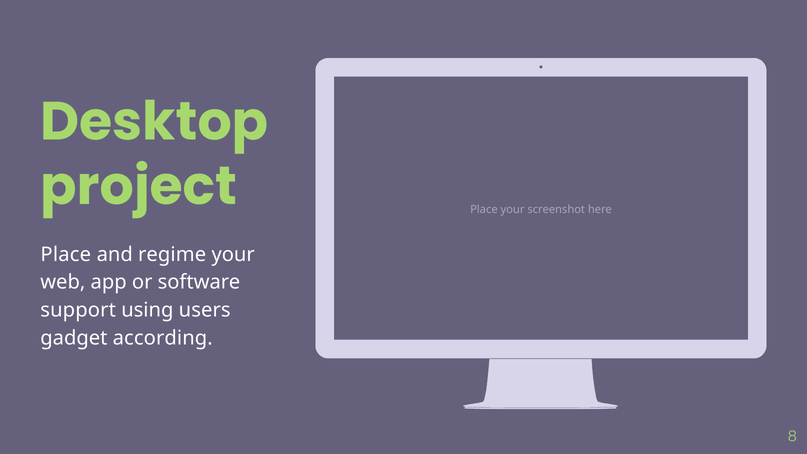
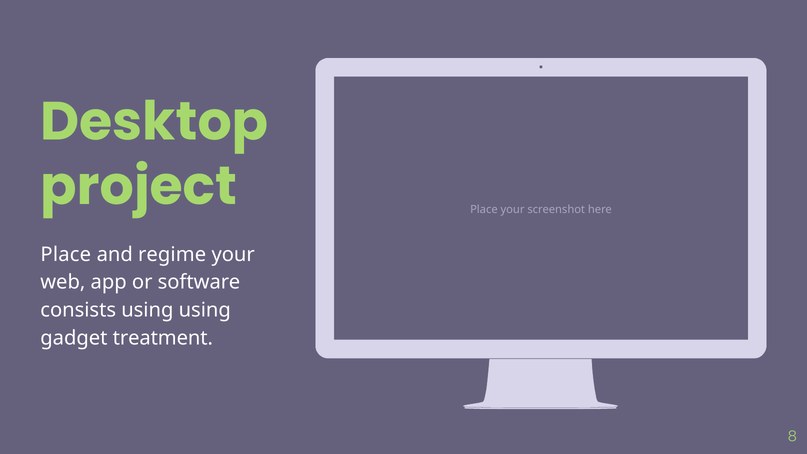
support: support -> consists
using users: users -> using
according: according -> treatment
